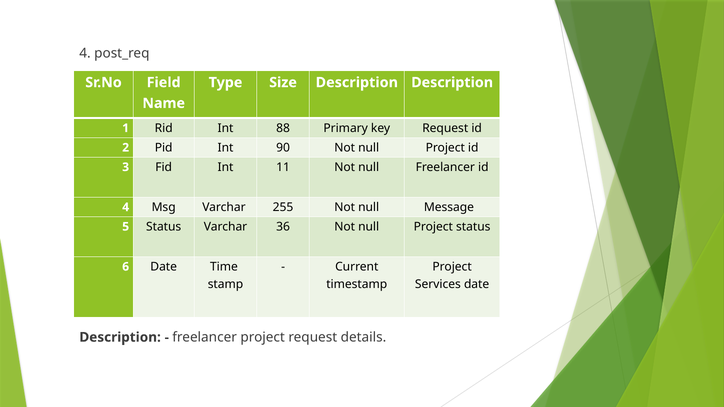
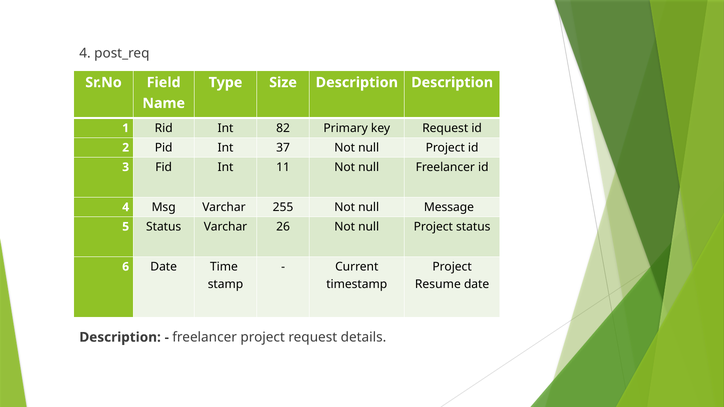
88: 88 -> 82
90: 90 -> 37
36: 36 -> 26
Services: Services -> Resume
